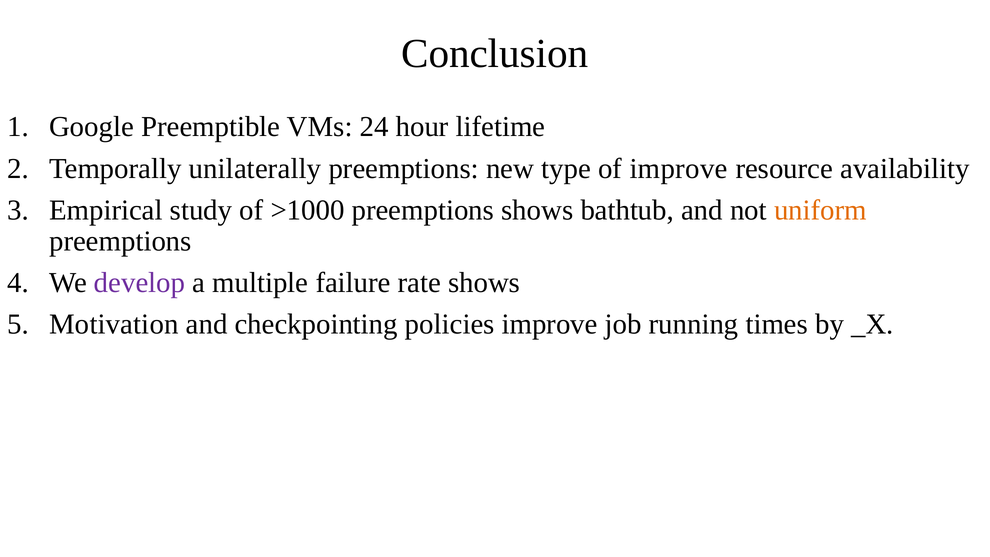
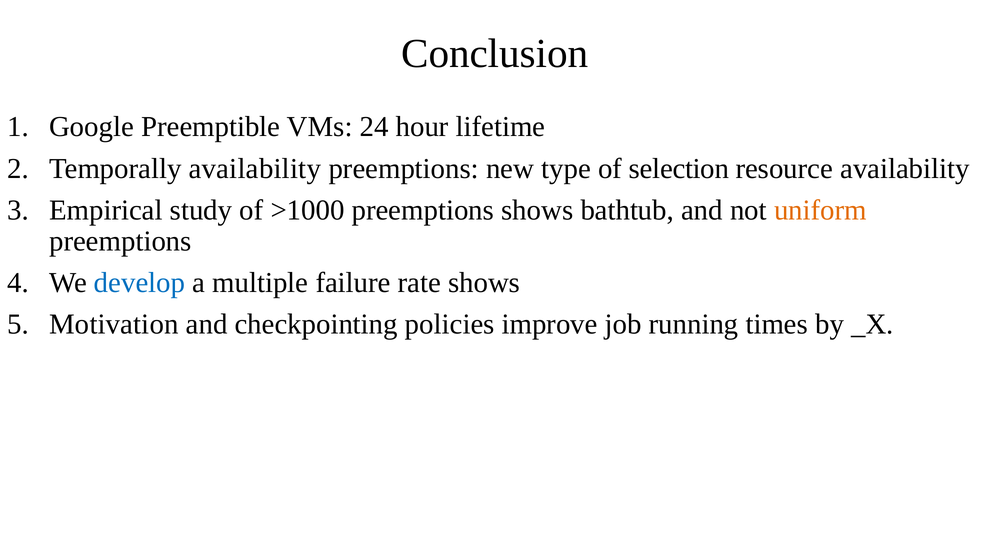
Temporally unilaterally: unilaterally -> availability
of improve: improve -> selection
develop colour: purple -> blue
